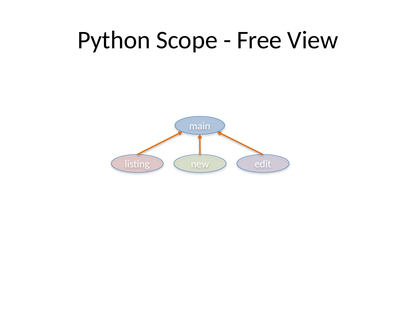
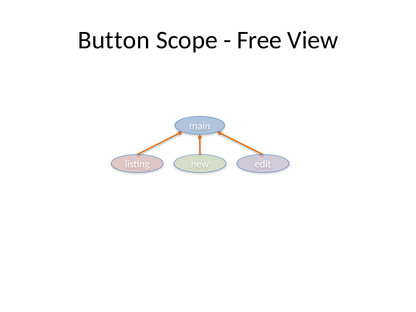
Python: Python -> Button
